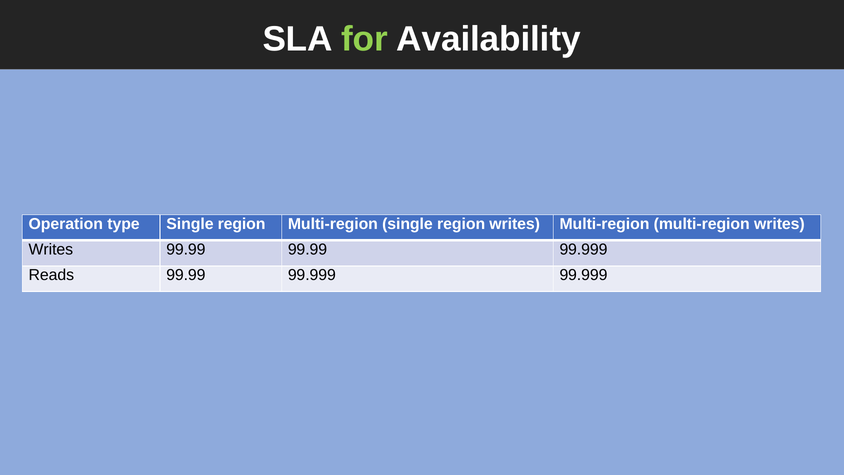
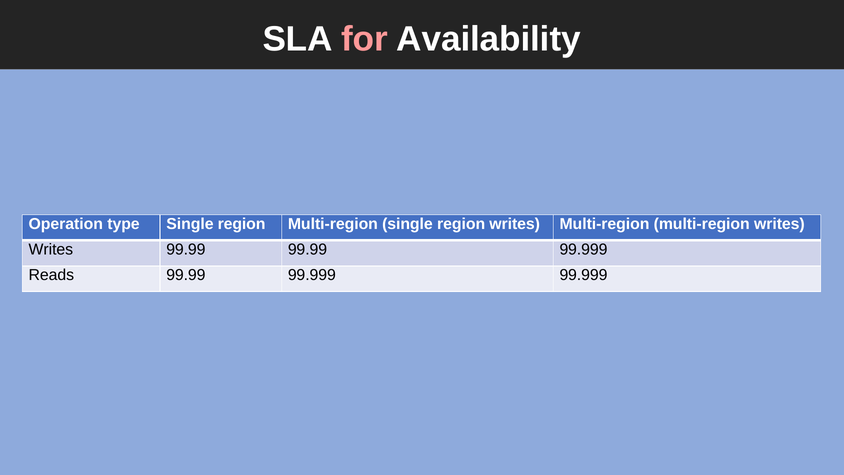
for colour: light green -> pink
